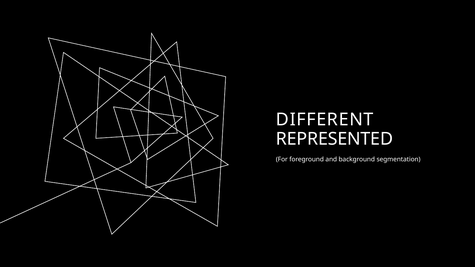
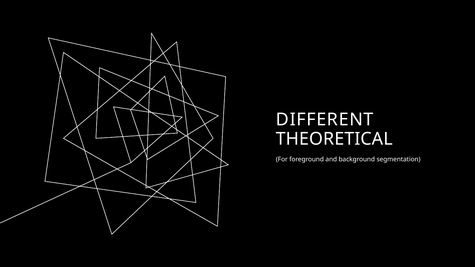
REPRESENTED: REPRESENTED -> THEORETICAL
